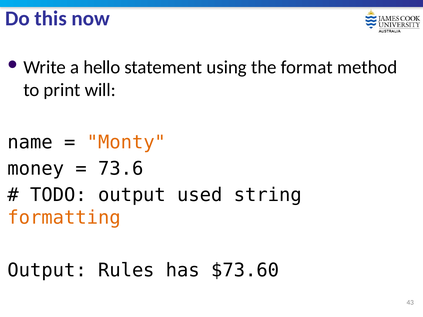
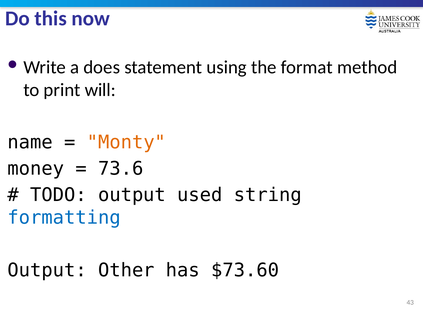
hello: hello -> does
formatting colour: orange -> blue
Rules: Rules -> Other
